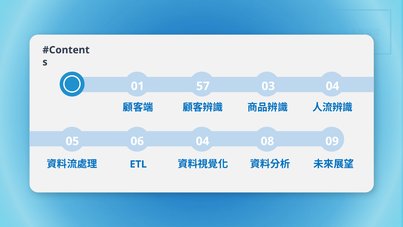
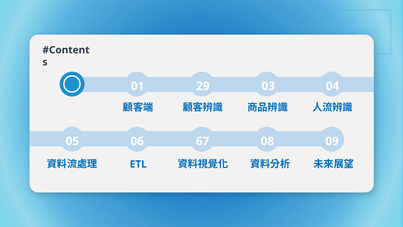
57: 57 -> 29
06 04: 04 -> 67
